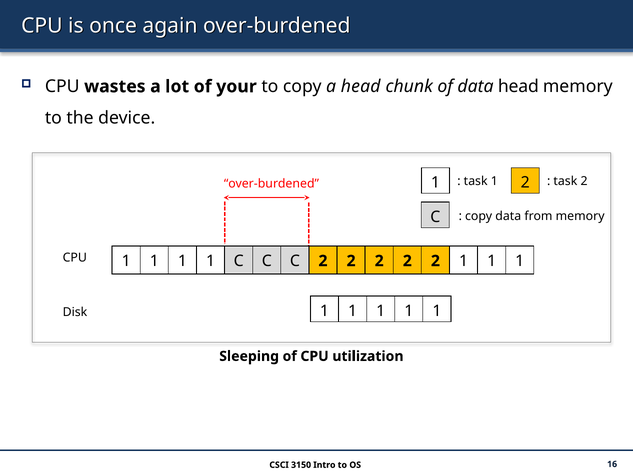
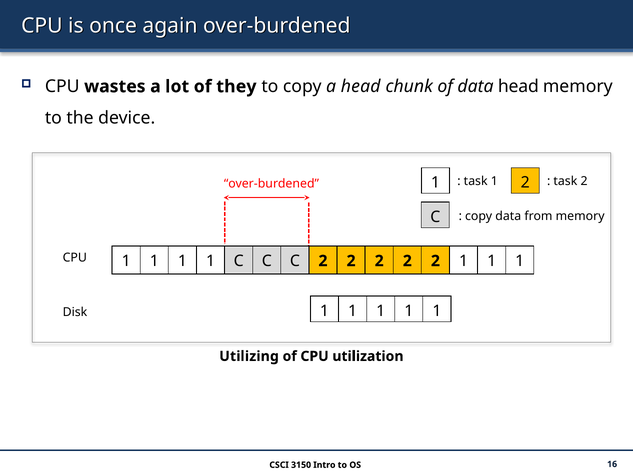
your: your -> they
Sleeping: Sleeping -> Utilizing
